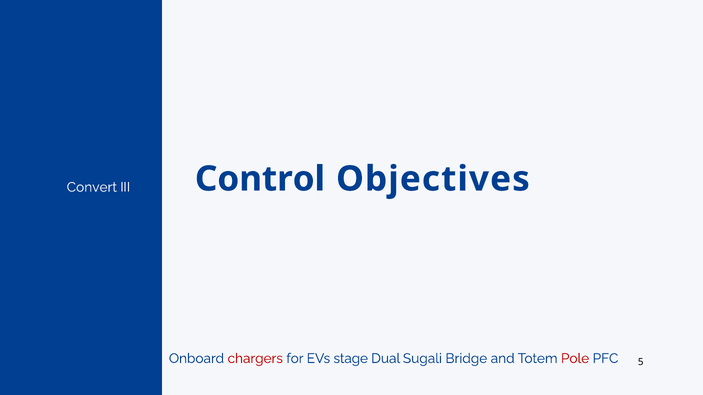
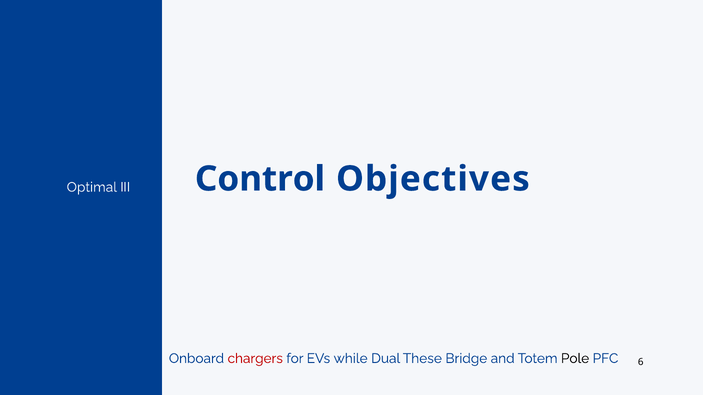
Convert: Convert -> Optimal
stage: stage -> while
Sugali: Sugali -> These
Pole colour: red -> black
5: 5 -> 6
